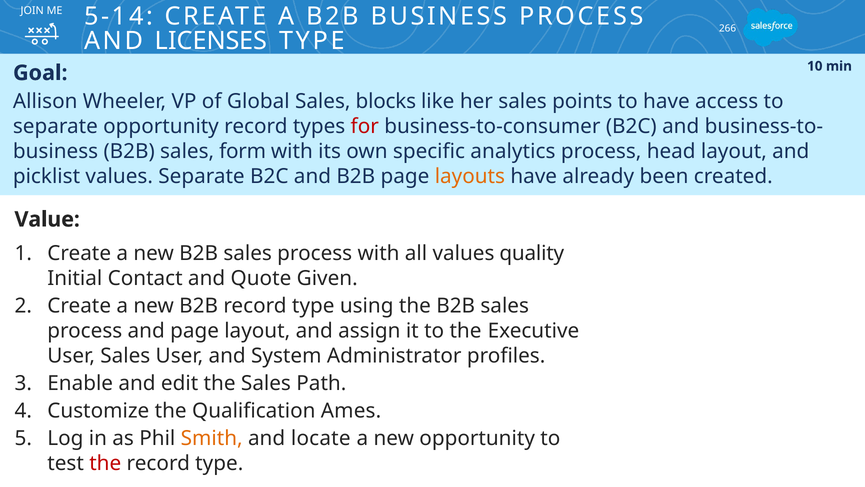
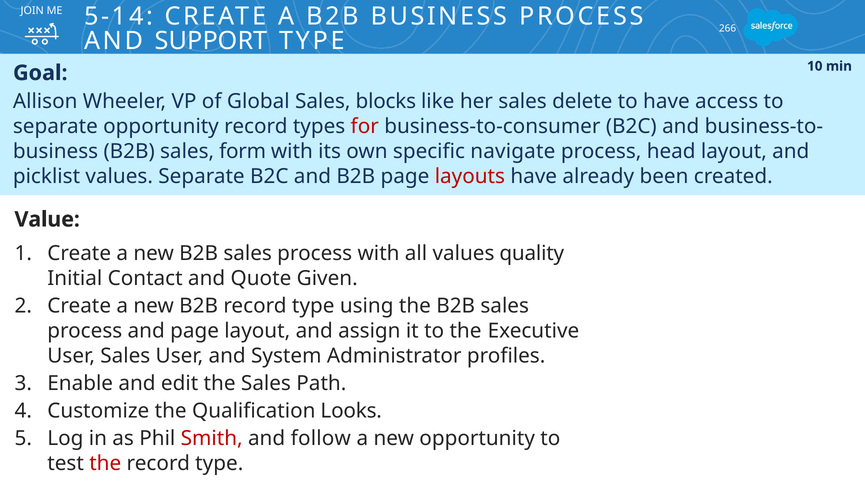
LICENSES: LICENSES -> SUPPORT
points: points -> delete
analytics: analytics -> navigate
layouts colour: orange -> red
Ames: Ames -> Looks
Smith colour: orange -> red
locate: locate -> follow
